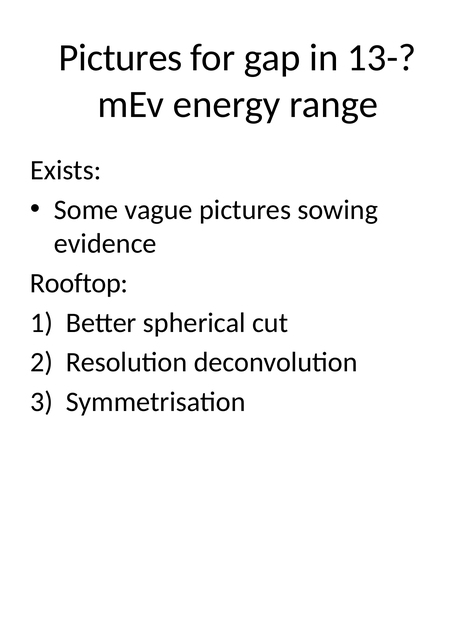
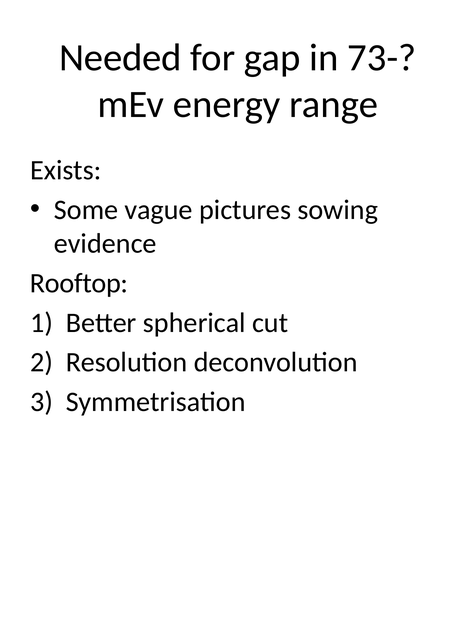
Pictures at (121, 58): Pictures -> Needed
13-: 13- -> 73-
